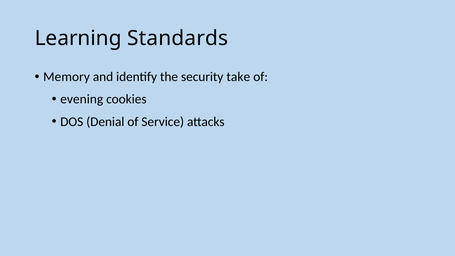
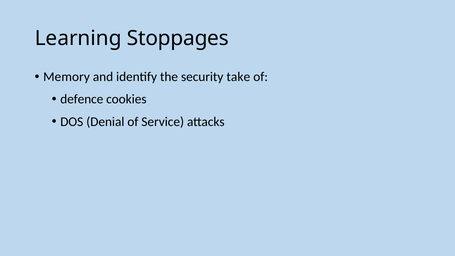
Standards: Standards -> Stoppages
evening: evening -> defence
